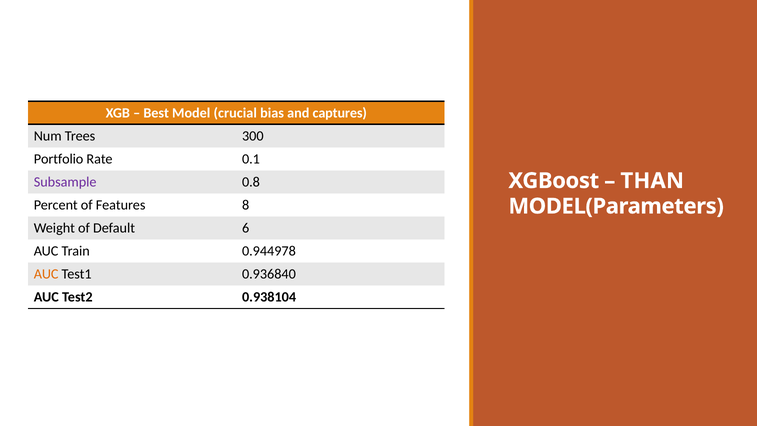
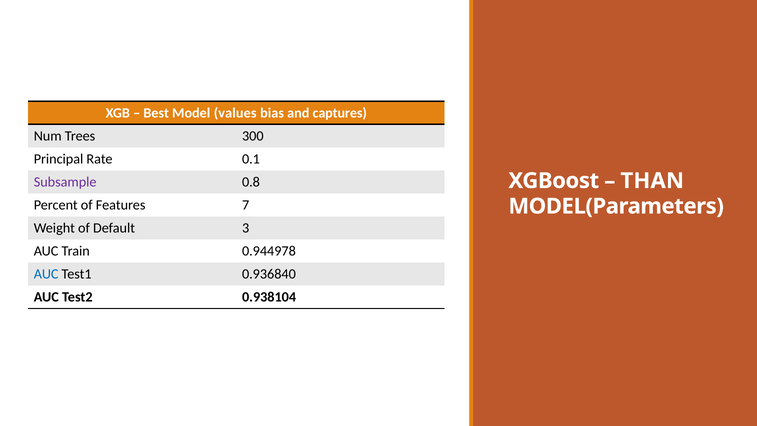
crucial: crucial -> values
Portfolio: Portfolio -> Principal
8: 8 -> 7
6: 6 -> 3
AUC at (46, 274) colour: orange -> blue
